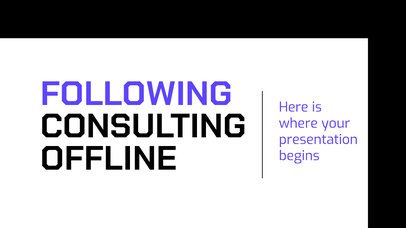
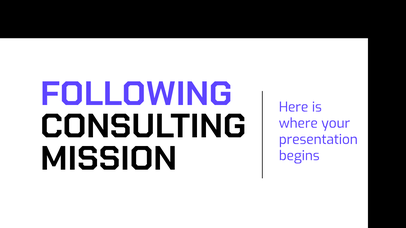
OFFLINE: OFFLINE -> MISSION
